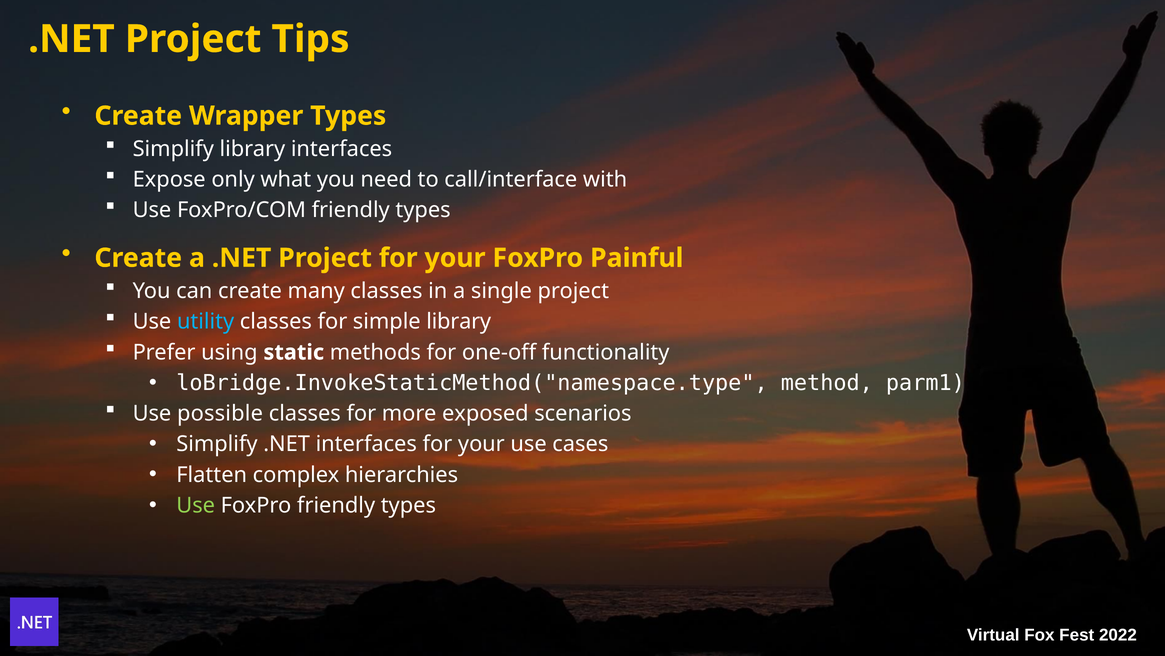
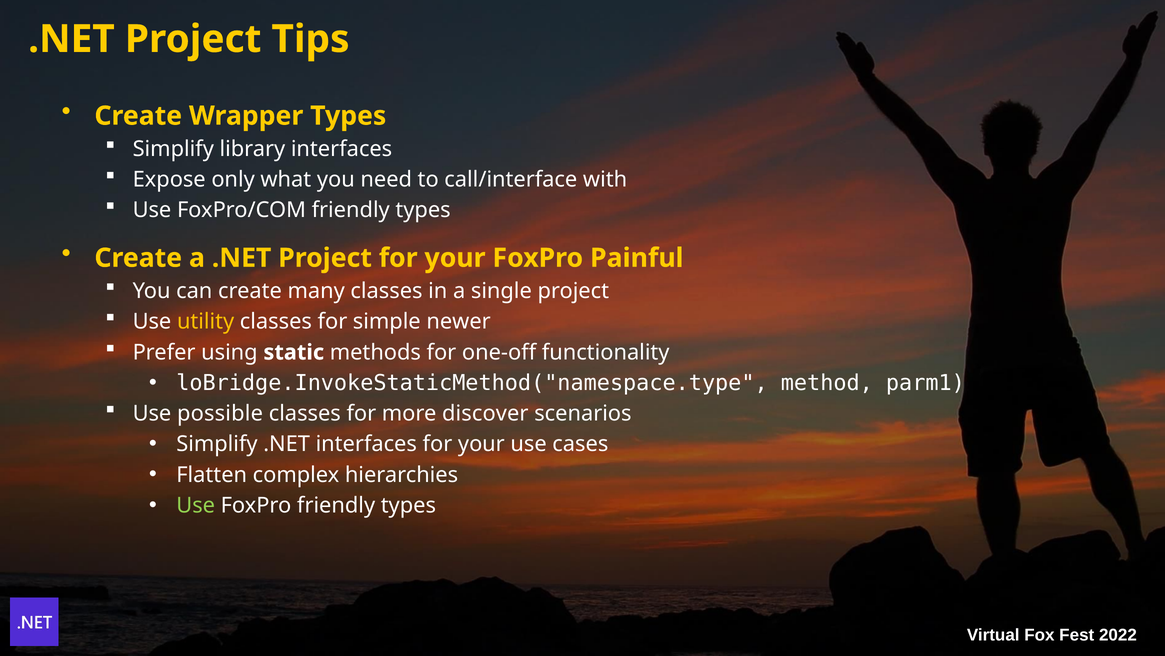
utility colour: light blue -> yellow
simple library: library -> newer
exposed: exposed -> discover
